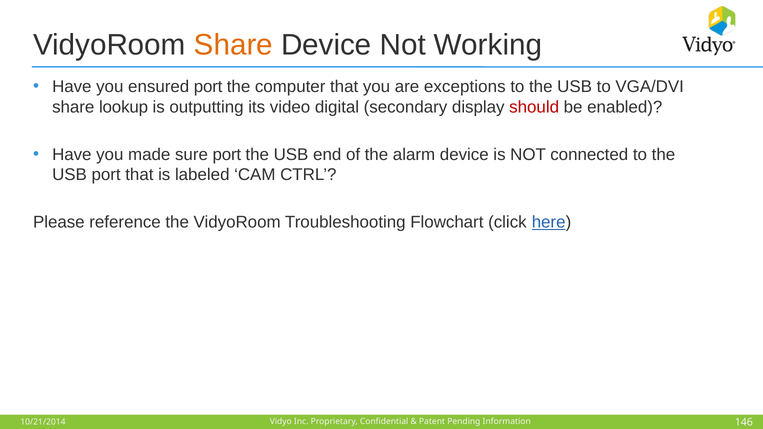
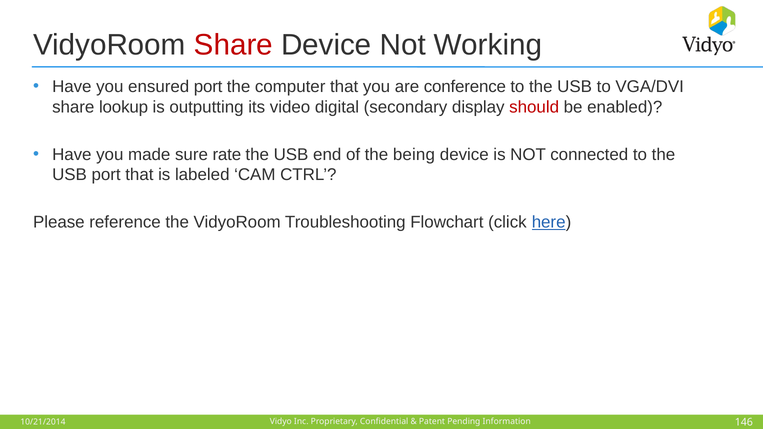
Share at (233, 45) colour: orange -> red
exceptions: exceptions -> conference
sure port: port -> rate
alarm: alarm -> being
